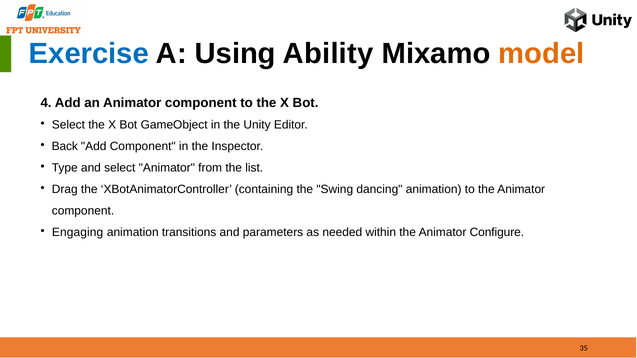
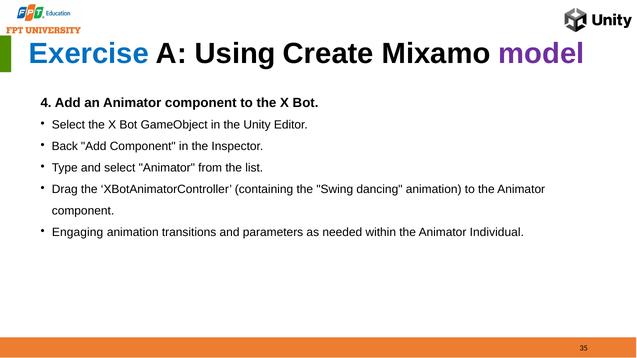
Ability: Ability -> Create
model colour: orange -> purple
Configure: Configure -> Individual
